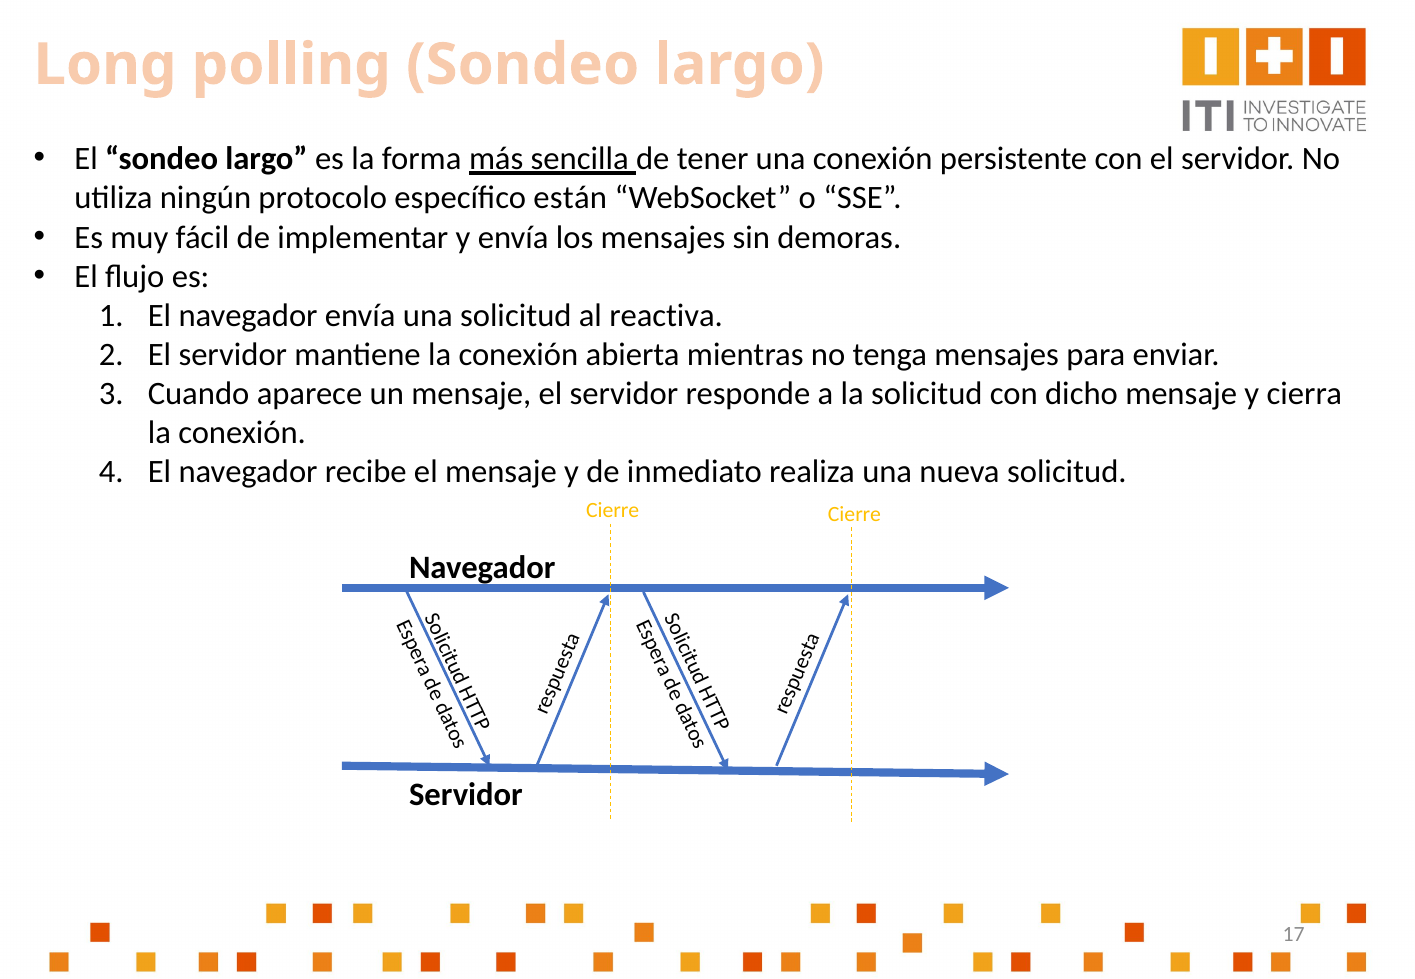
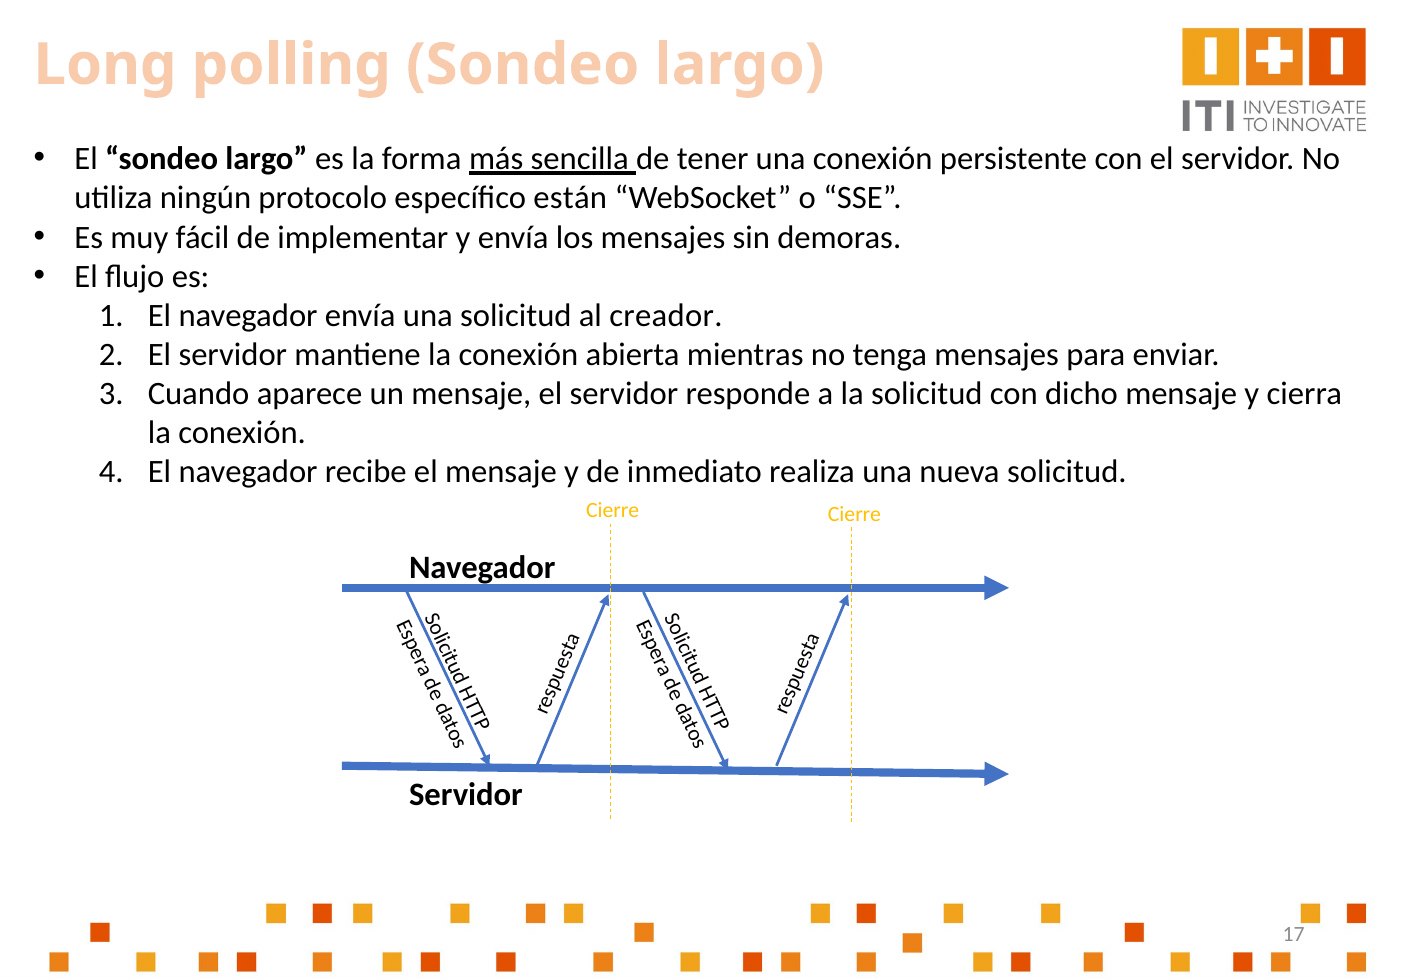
reactiva: reactiva -> creador
